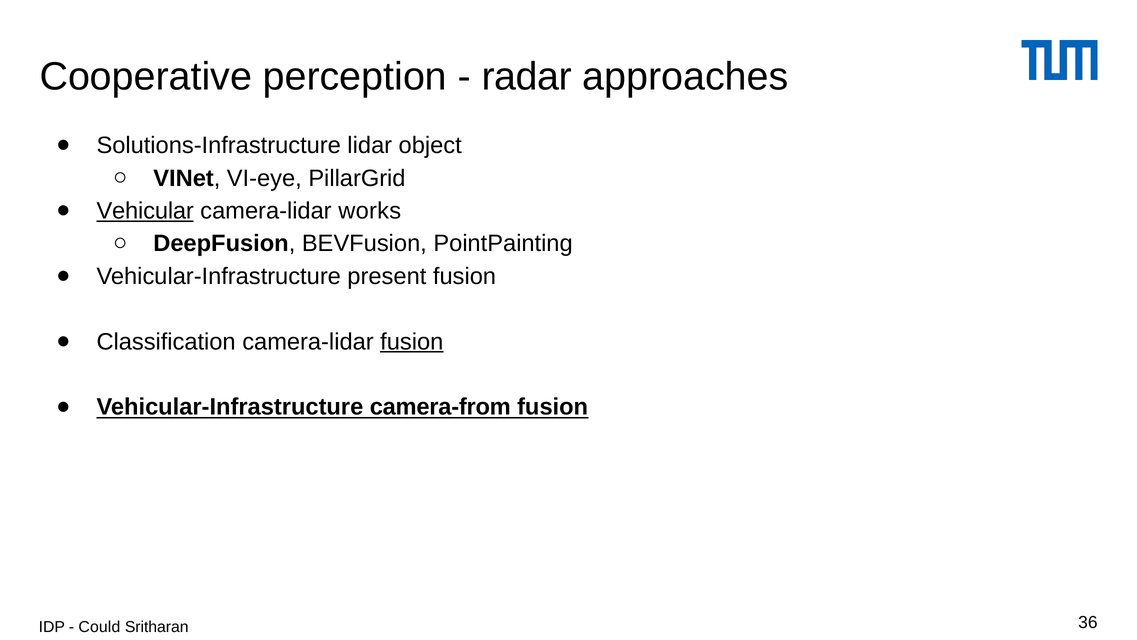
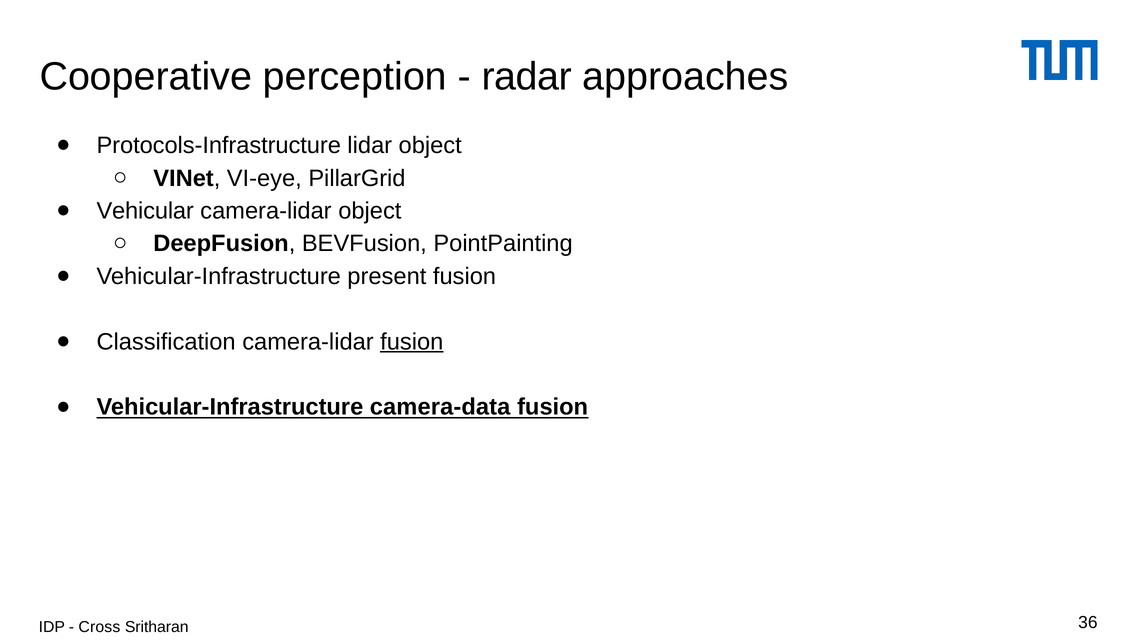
Solutions-Infrastructure: Solutions-Infrastructure -> Protocols-Infrastructure
Vehicular underline: present -> none
camera-lidar works: works -> object
camera-from: camera-from -> camera-data
Could: Could -> Cross
